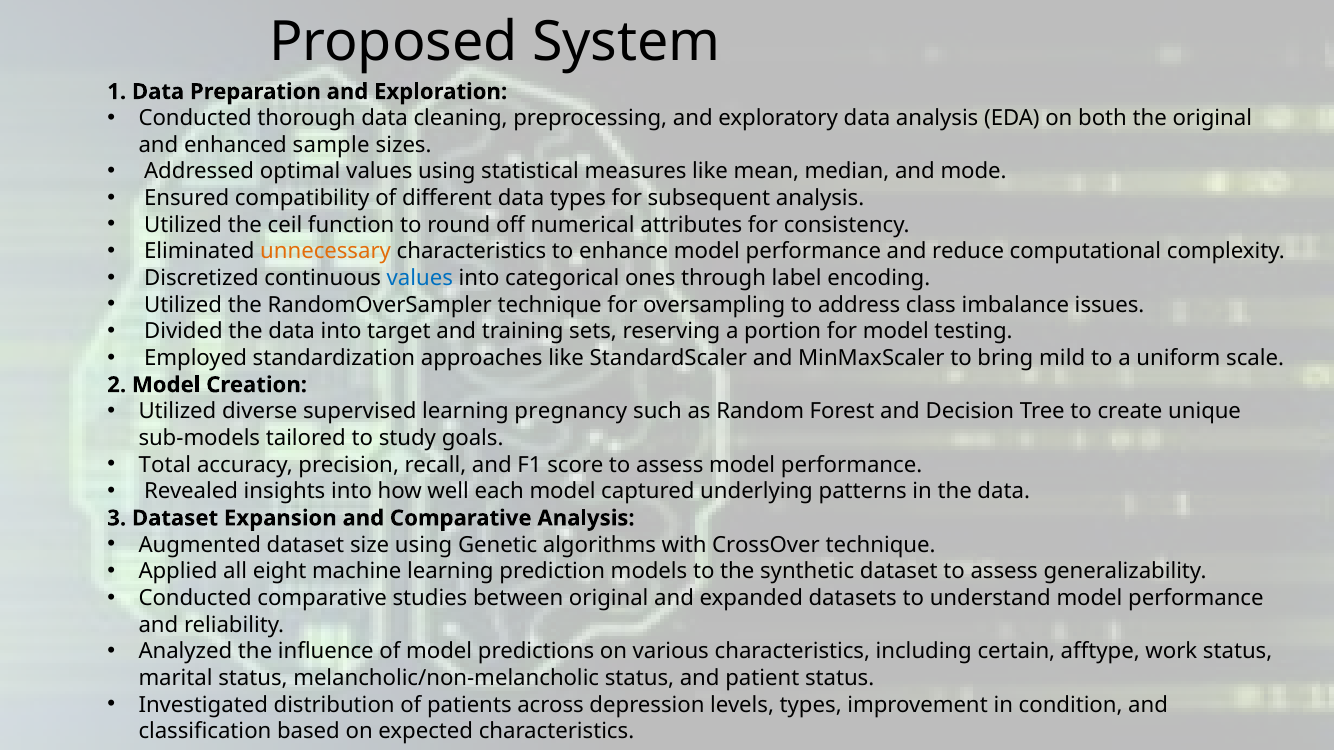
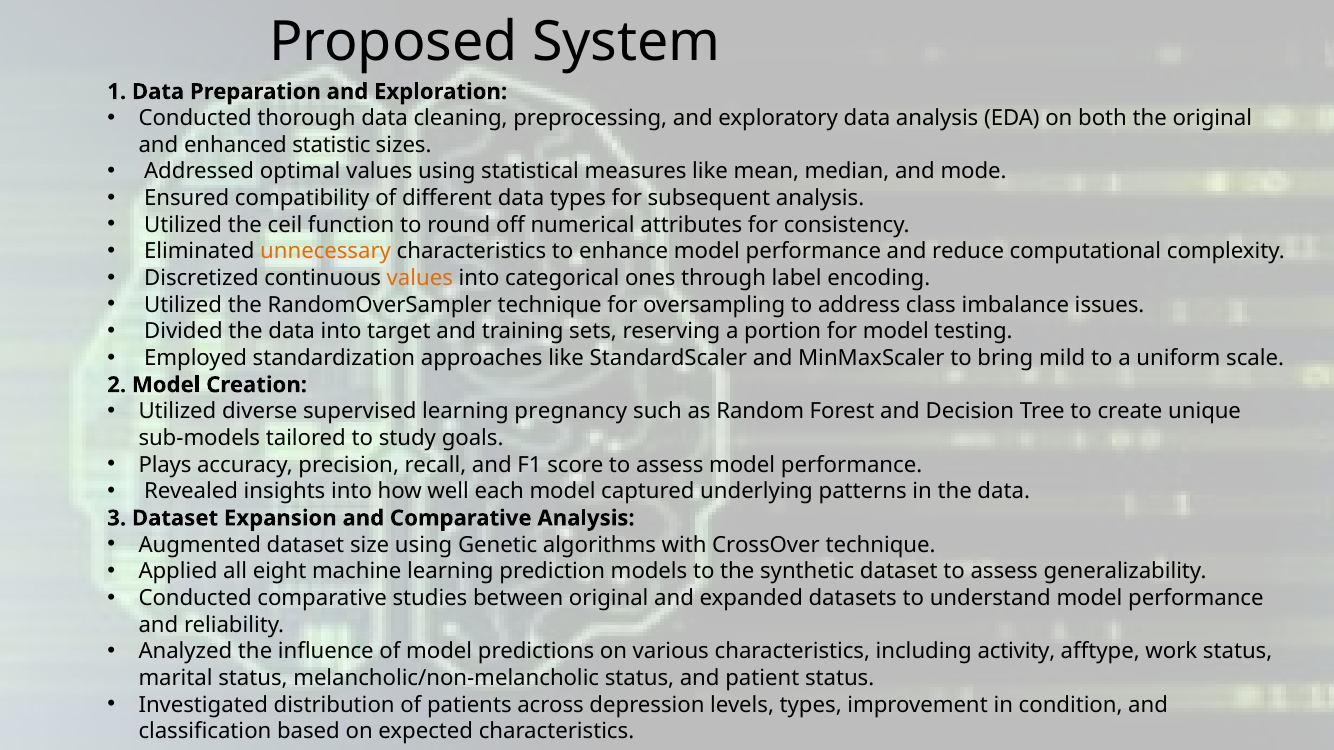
sample: sample -> statistic
values at (420, 278) colour: blue -> orange
Total: Total -> Plays
certain: certain -> activity
